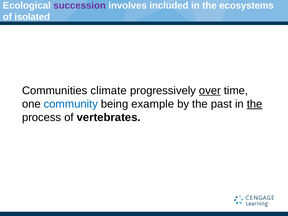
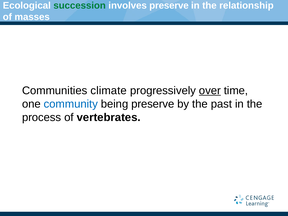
succession colour: purple -> green
involves included: included -> preserve
ecosystems: ecosystems -> relationship
isolated: isolated -> masses
being example: example -> preserve
the at (255, 104) underline: present -> none
